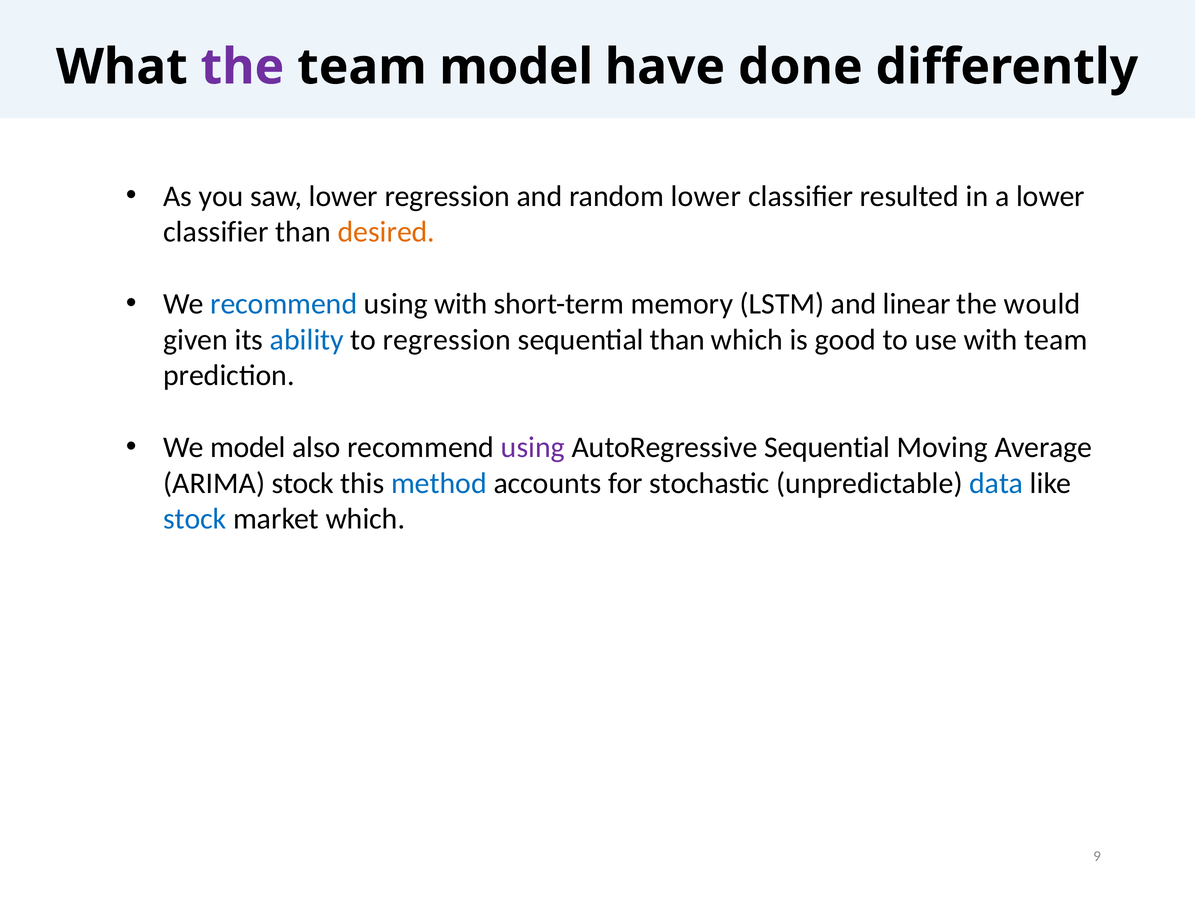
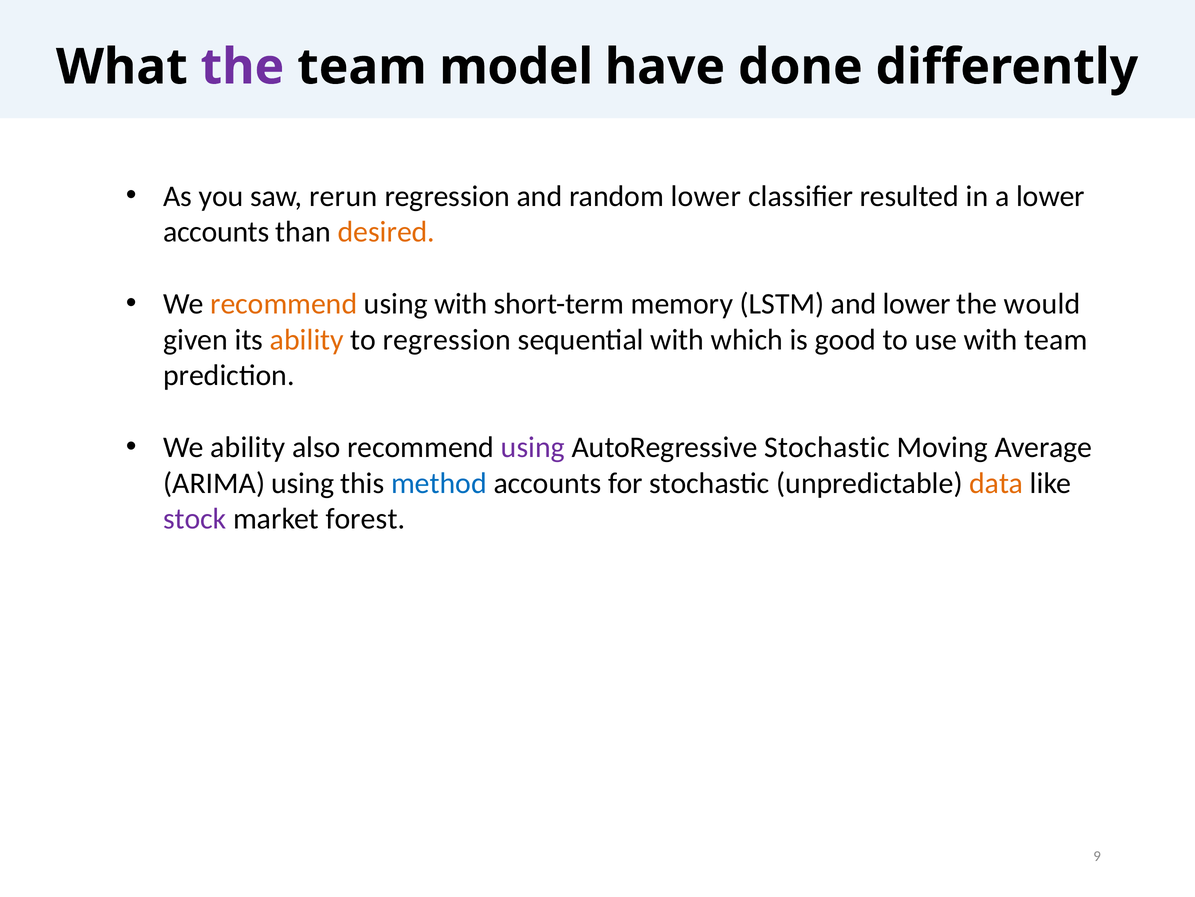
saw lower: lower -> rerun
classifier at (216, 232): classifier -> accounts
recommend at (284, 304) colour: blue -> orange
and linear: linear -> lower
ability at (307, 339) colour: blue -> orange
sequential than: than -> with
We model: model -> ability
AutoRegressive Sequential: Sequential -> Stochastic
ARIMA stock: stock -> using
data colour: blue -> orange
stock at (195, 519) colour: blue -> purple
market which: which -> forest
